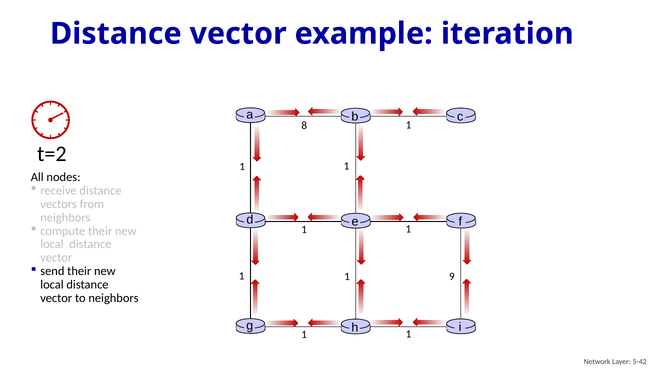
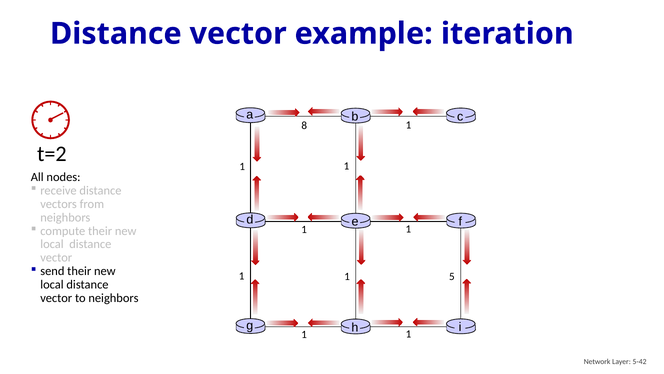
9: 9 -> 5
